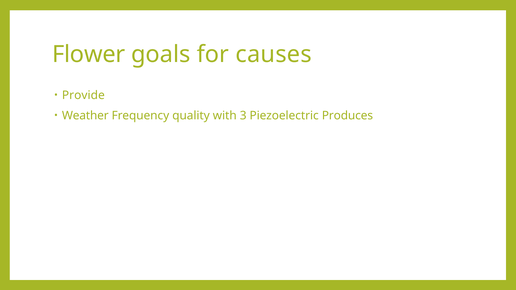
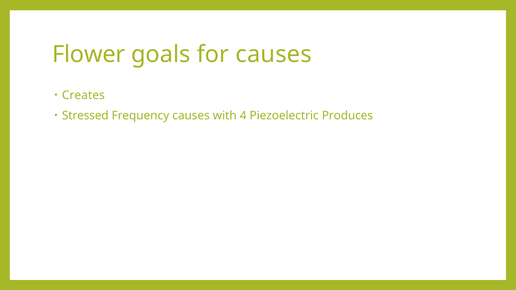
Provide: Provide -> Creates
Weather: Weather -> Stressed
Frequency quality: quality -> causes
3: 3 -> 4
